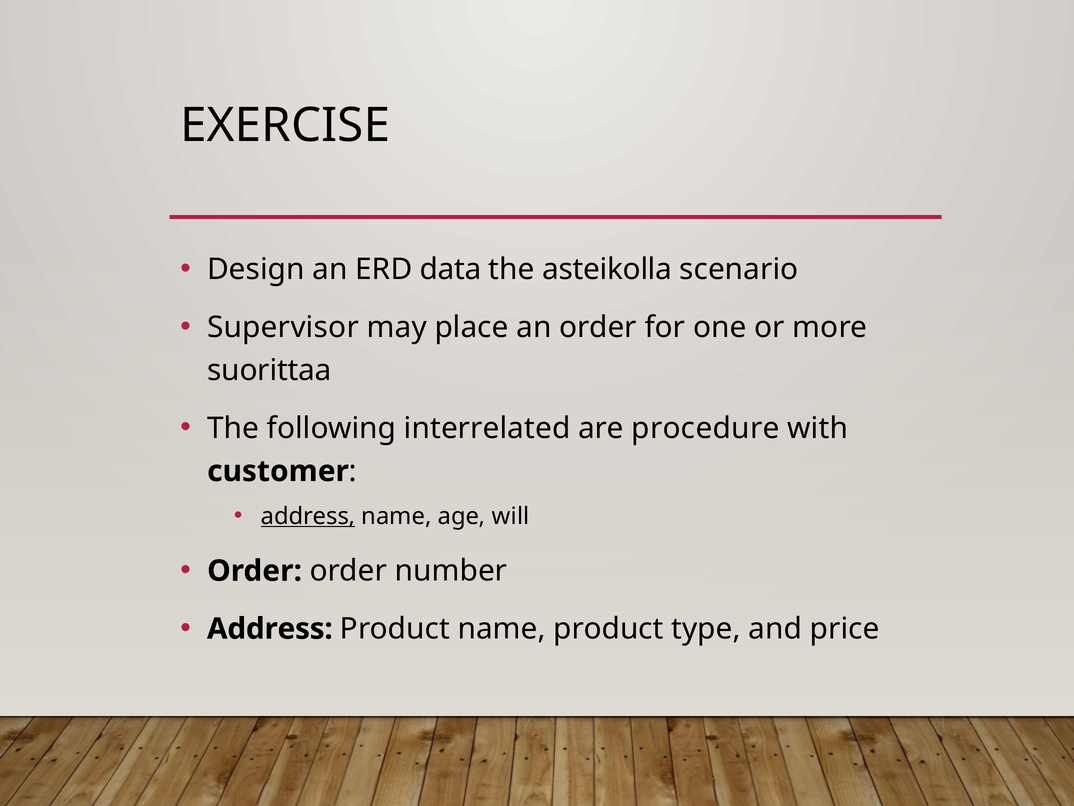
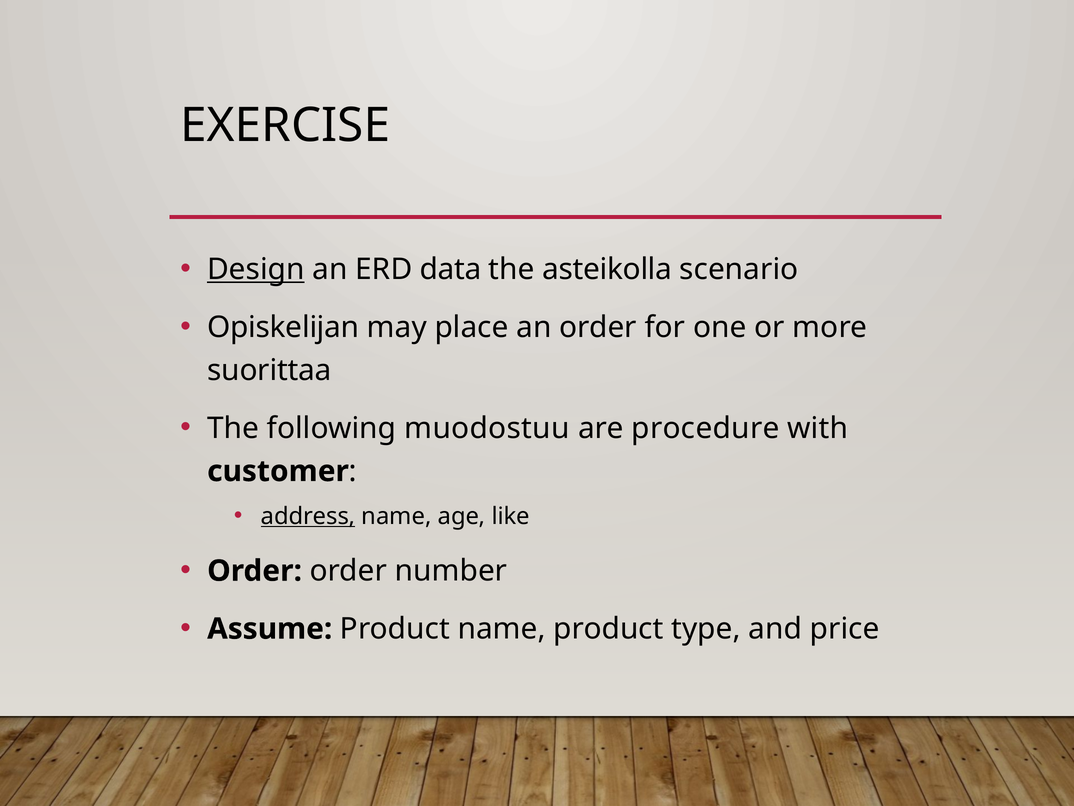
Design underline: none -> present
Supervisor: Supervisor -> Opiskelijan
interrelated: interrelated -> muodostuu
will: will -> like
Address at (270, 629): Address -> Assume
